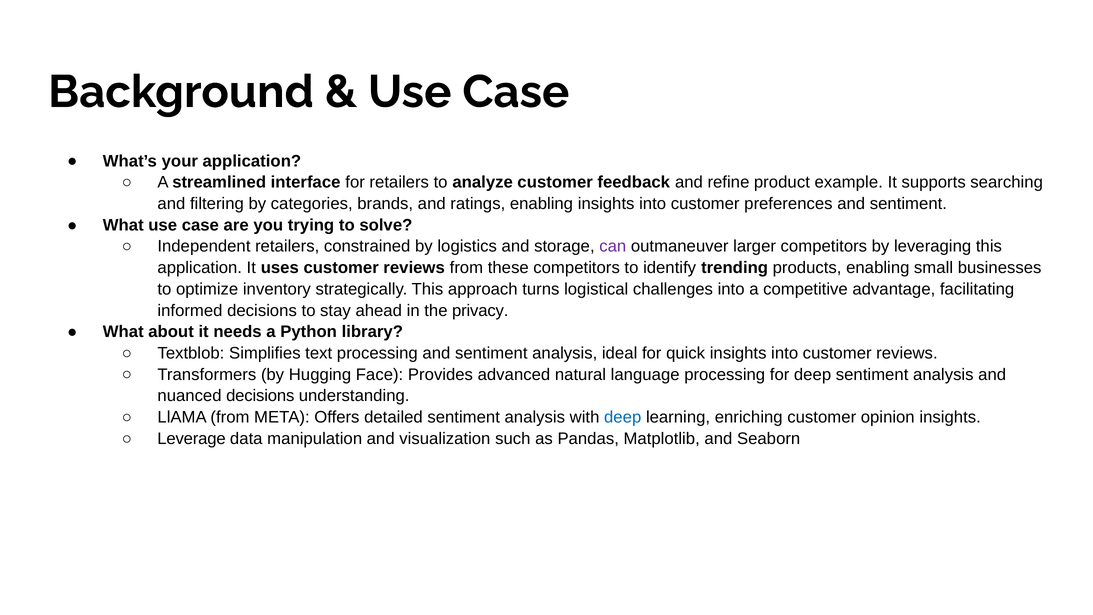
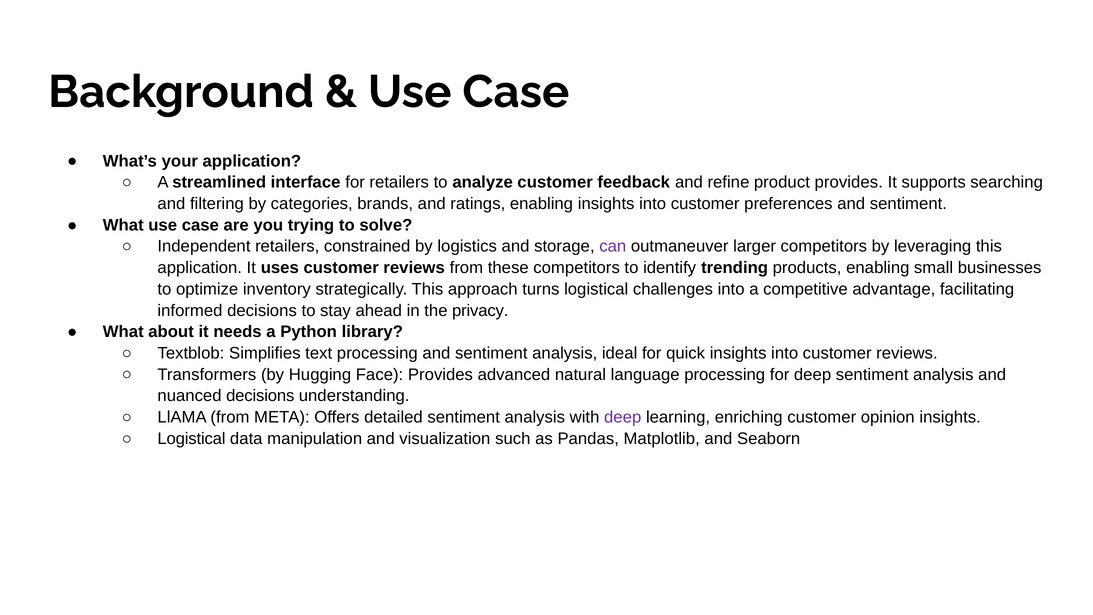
product example: example -> provides
deep at (623, 417) colour: blue -> purple
Leverage at (192, 438): Leverage -> Logistical
